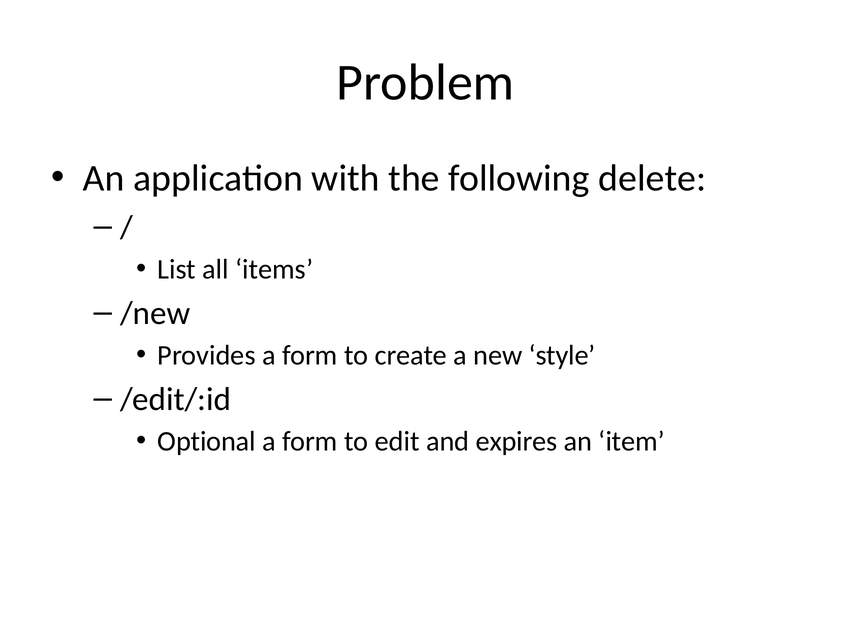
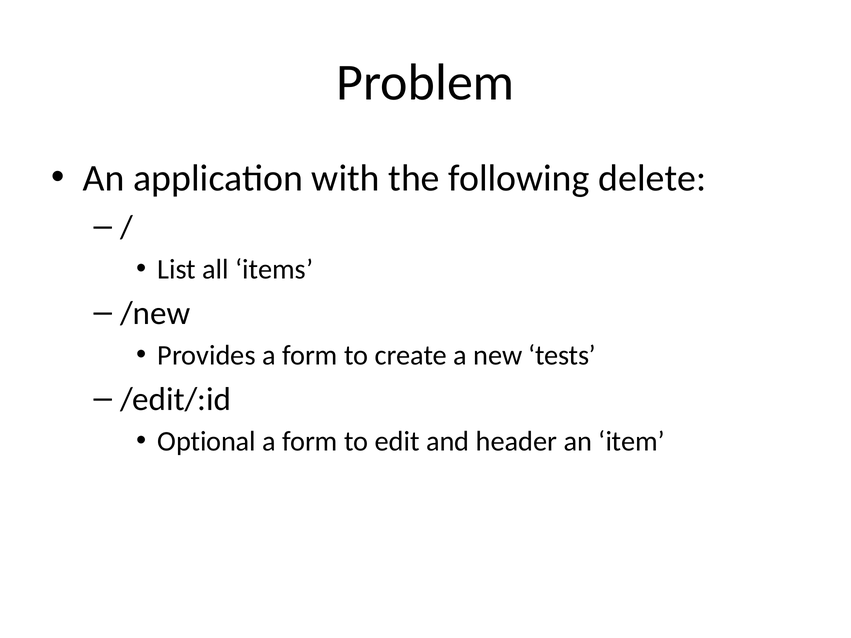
style: style -> tests
expires: expires -> header
